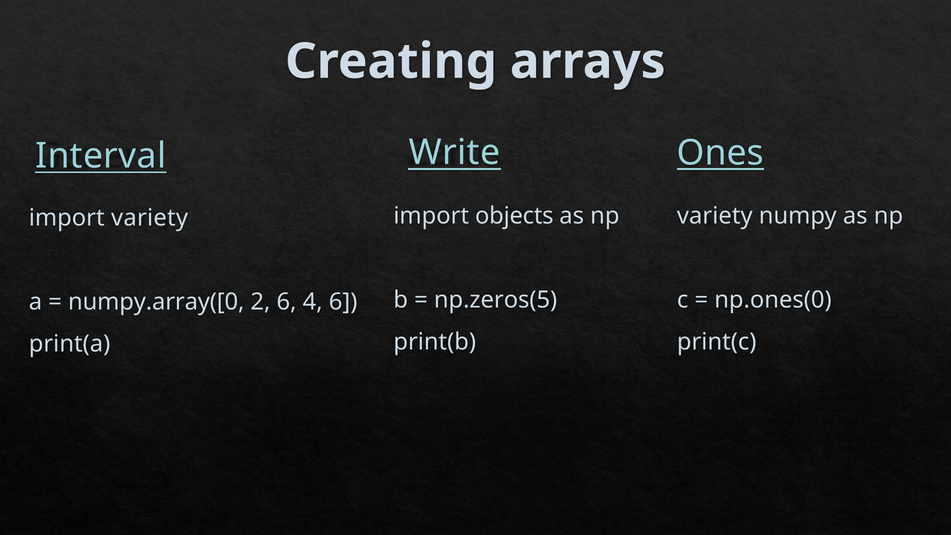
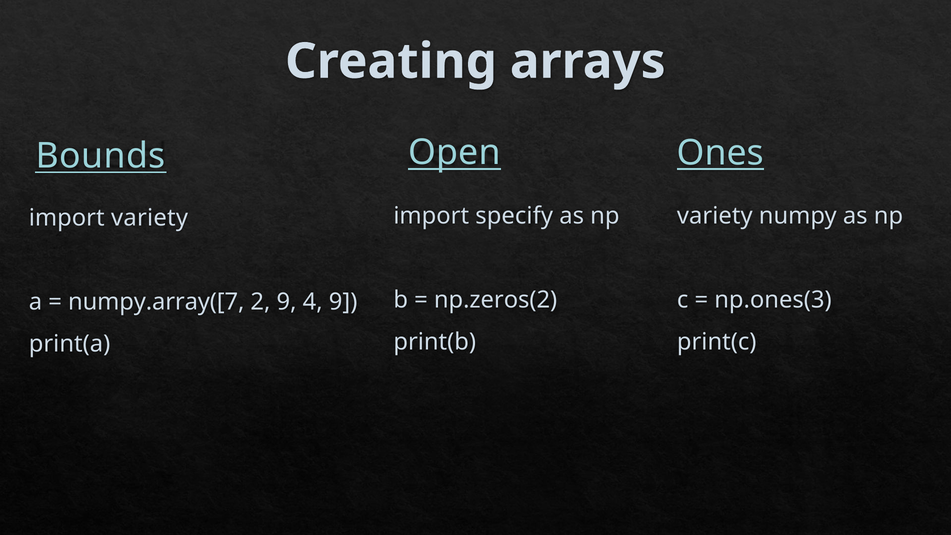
Write: Write -> Open
Interval: Interval -> Bounds
objects: objects -> specify
np.zeros(5: np.zeros(5 -> np.zeros(2
np.ones(0: np.ones(0 -> np.ones(3
numpy.array([0: numpy.array([0 -> numpy.array([7
2 6: 6 -> 9
4 6: 6 -> 9
